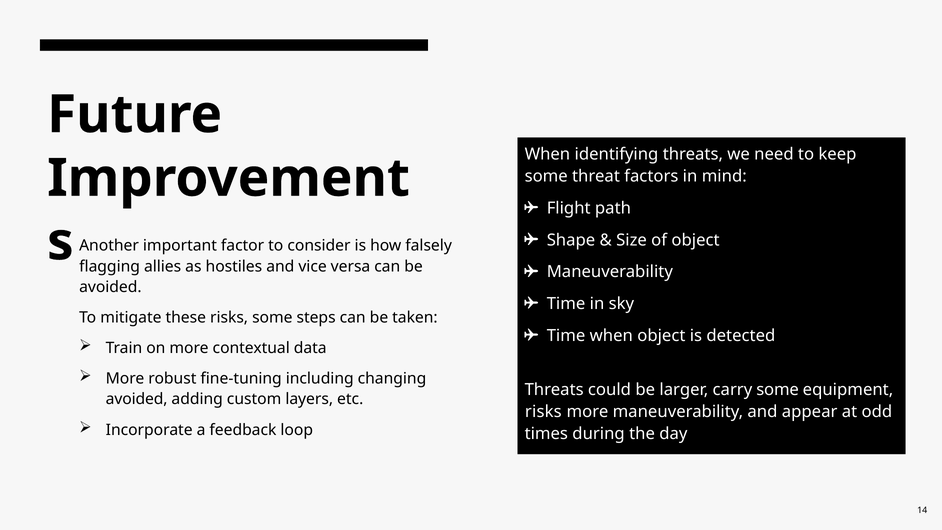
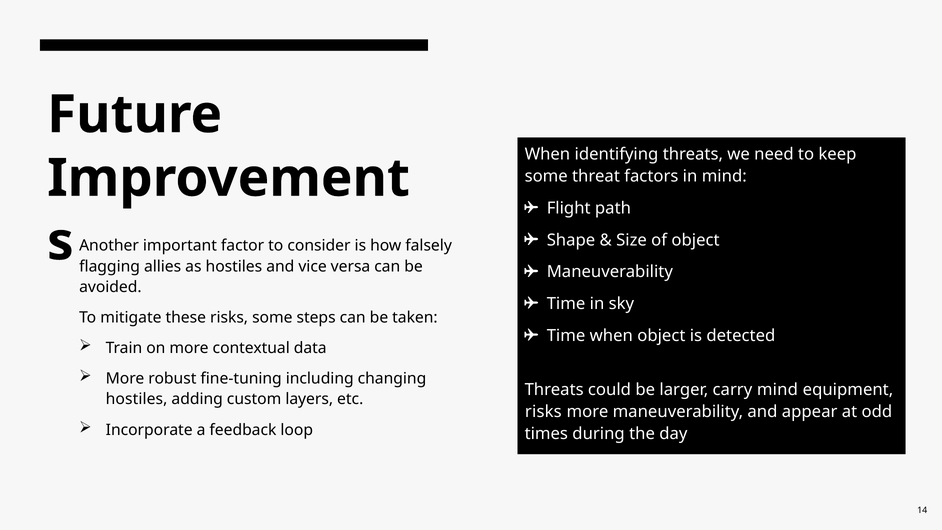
carry some: some -> mind
avoided at (137, 399): avoided -> hostiles
